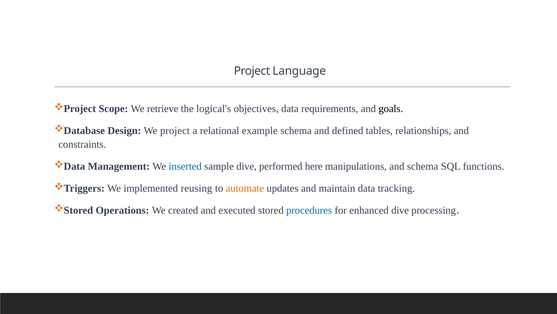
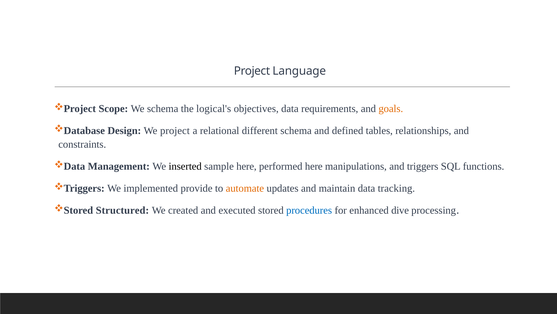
We retrieve: retrieve -> schema
goals colour: black -> orange
example: example -> different
inserted colour: blue -> black
sample dive: dive -> here
and schema: schema -> triggers
reusing: reusing -> provide
Operations: Operations -> Structured
